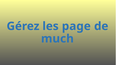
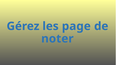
much: much -> noter
